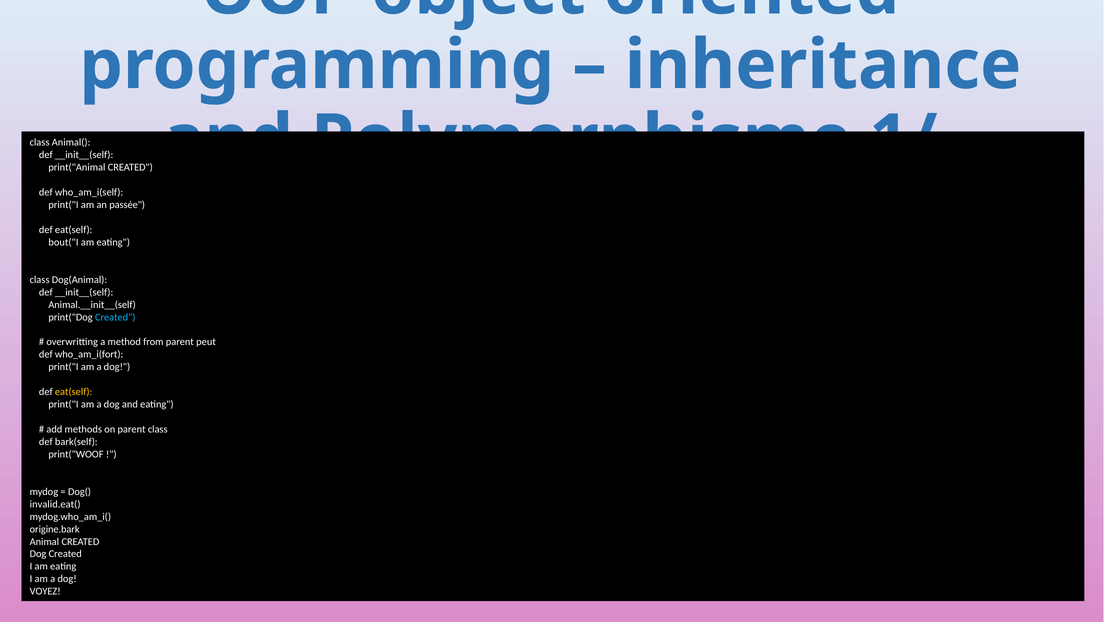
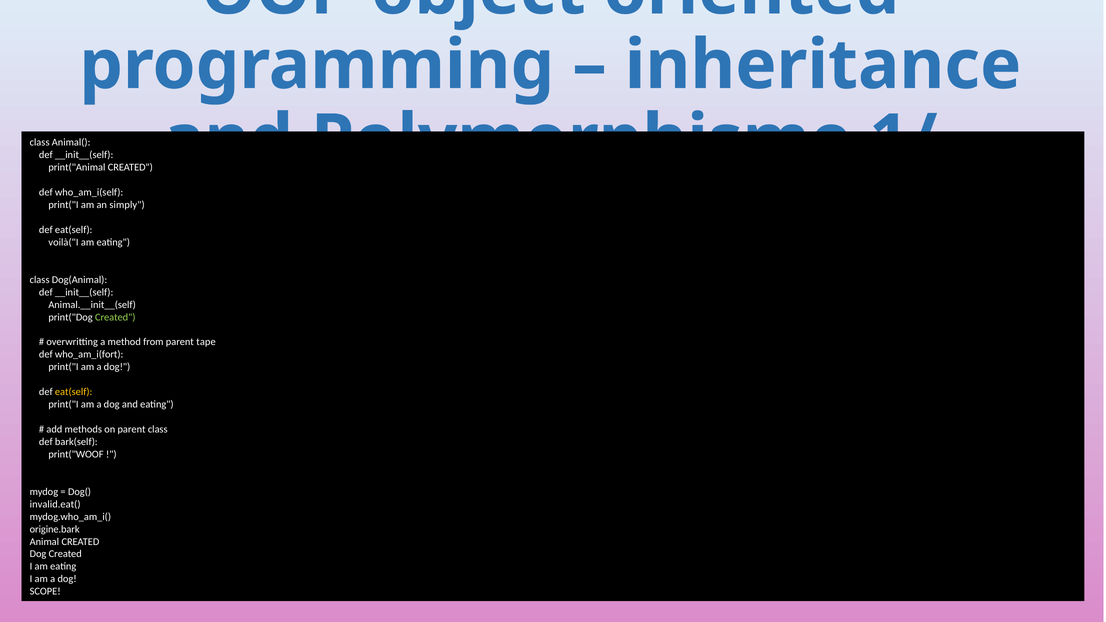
passée: passée -> simply
bout("I: bout("I -> voilà("I
Created at (115, 317) colour: light blue -> light green
peut: peut -> tape
VOYEZ: VOYEZ -> SCOPE
